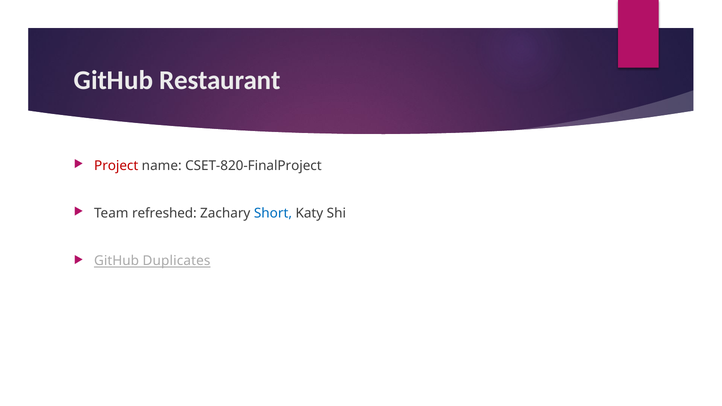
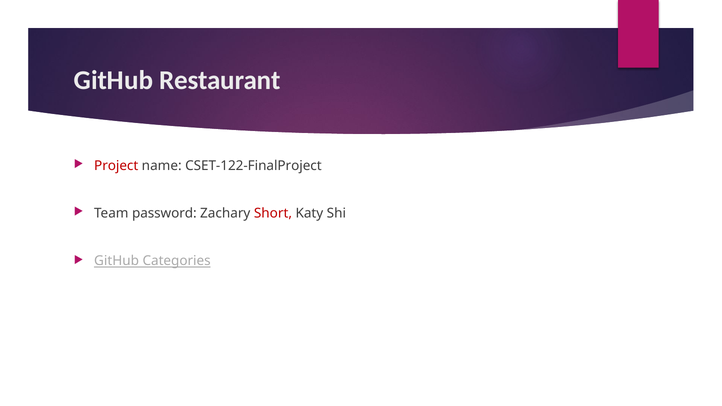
CSET-820-FinalProject: CSET-820-FinalProject -> CSET-122-FinalProject
refreshed: refreshed -> password
Short colour: blue -> red
Duplicates: Duplicates -> Categories
